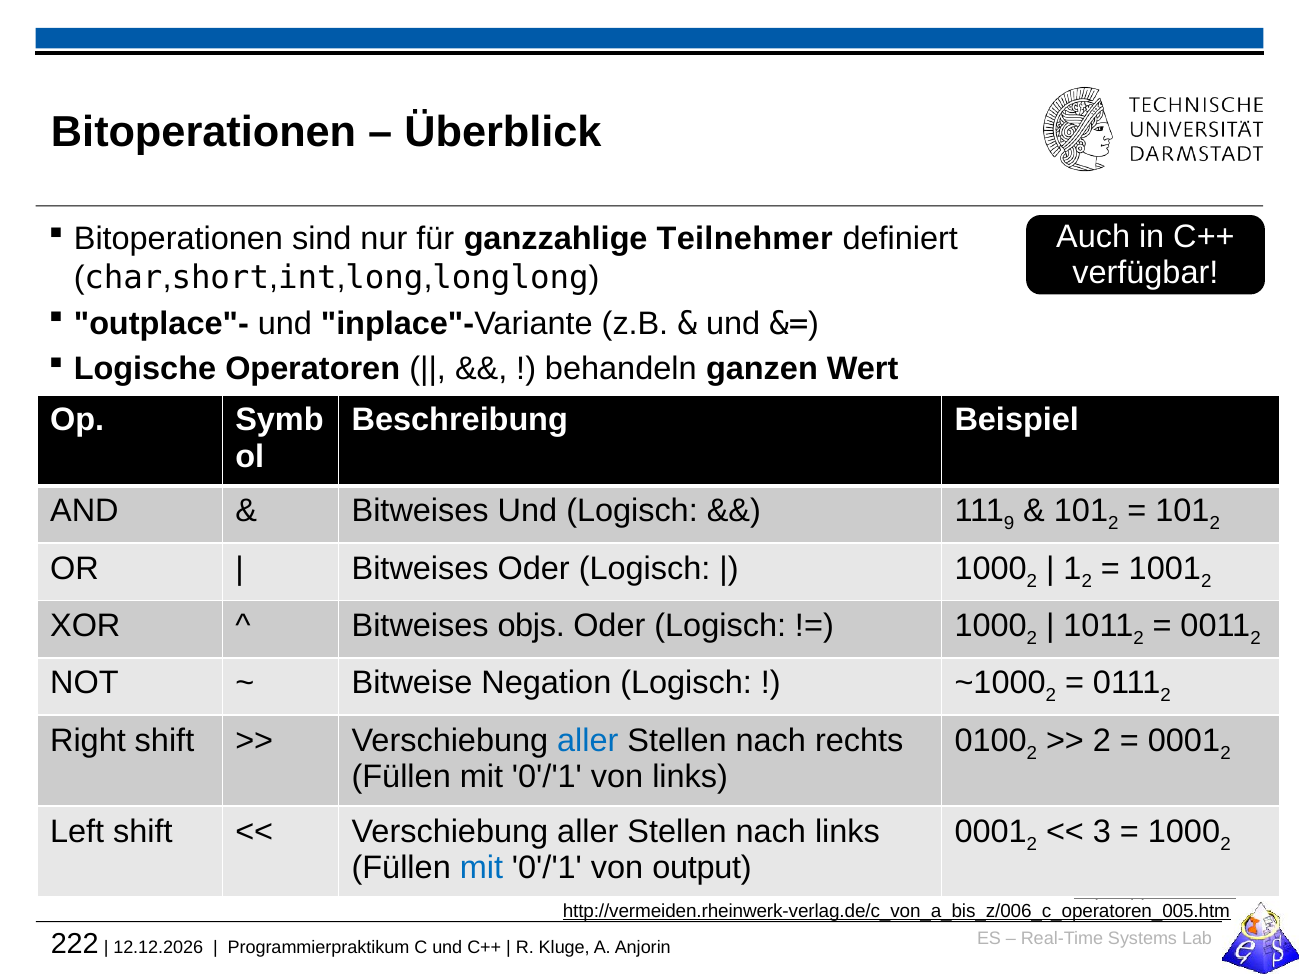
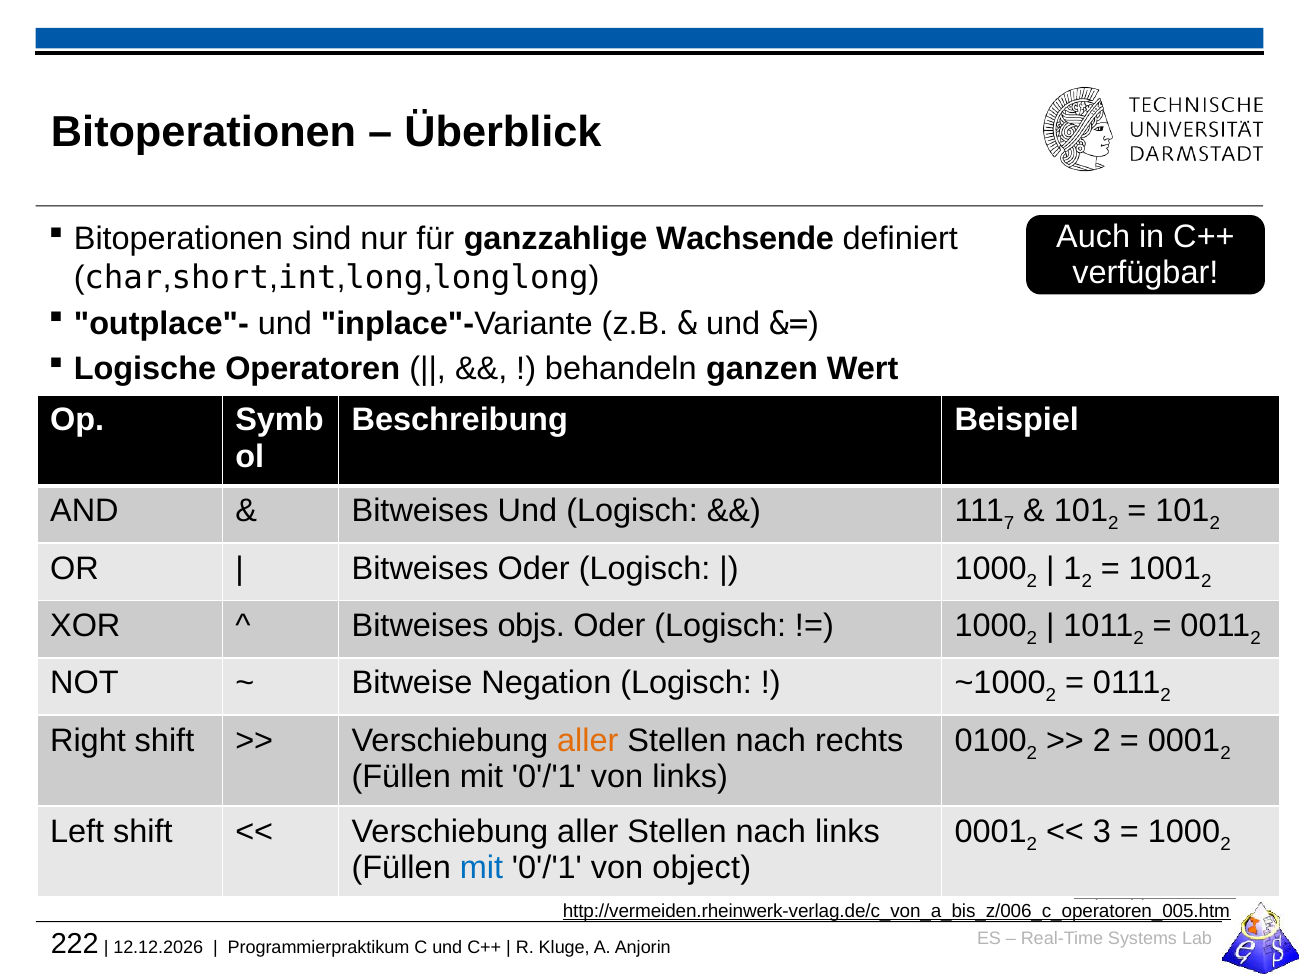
Teilnehmer: Teilnehmer -> Wachsende
9: 9 -> 7
aller at (588, 741) colour: blue -> orange
output: output -> object
